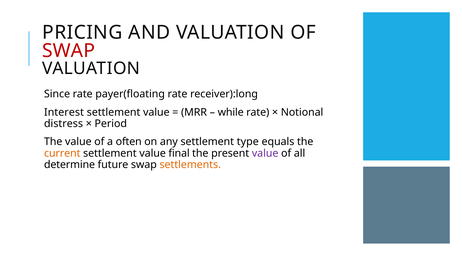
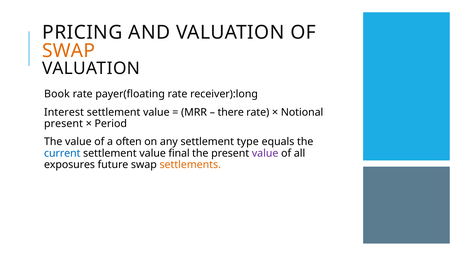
SWAP at (69, 51) colour: red -> orange
Since: Since -> Book
while: while -> there
distress at (64, 124): distress -> present
current colour: orange -> blue
determine: determine -> exposures
